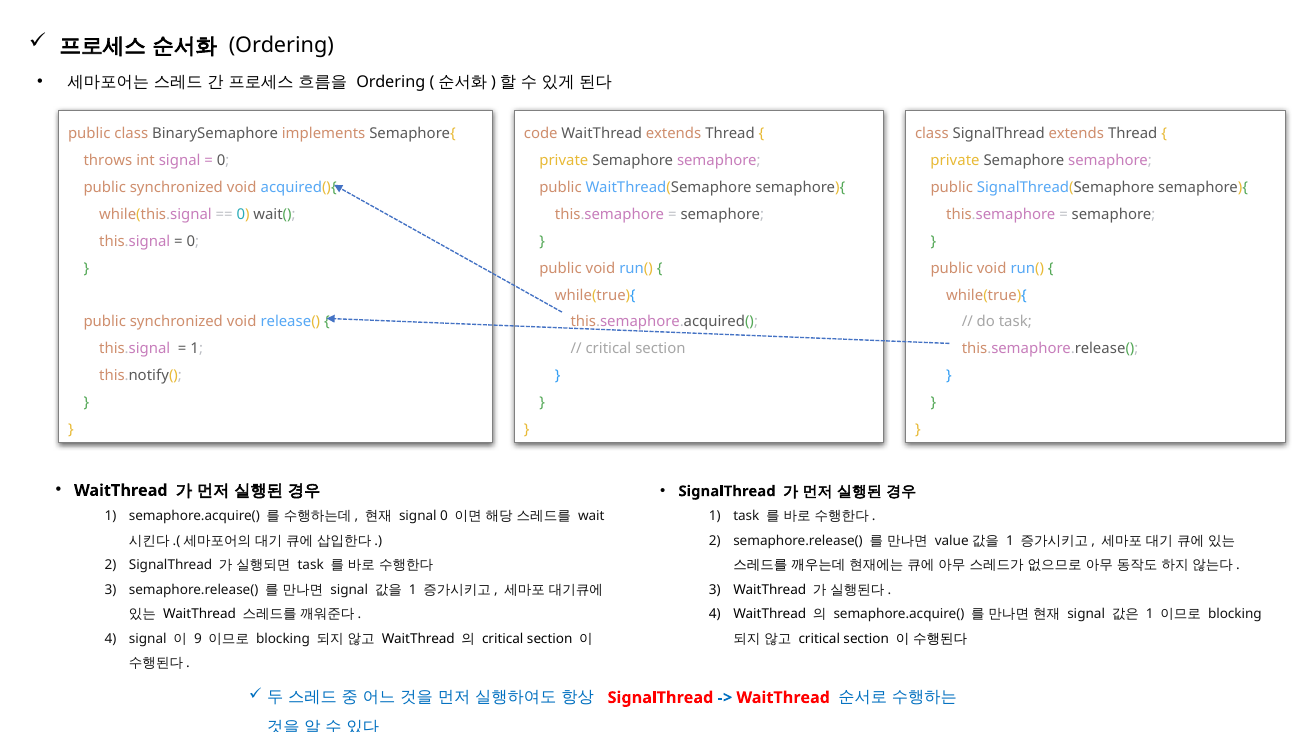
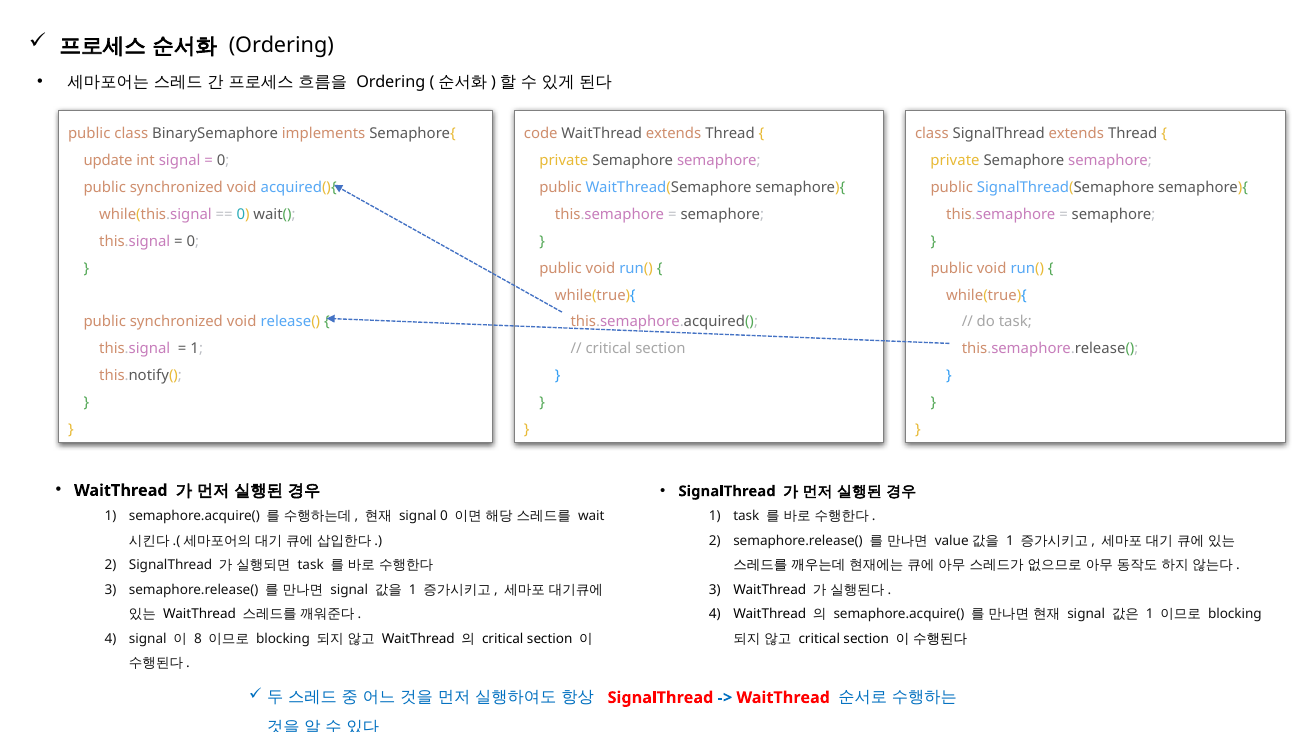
throws: throws -> update
9: 9 -> 8
